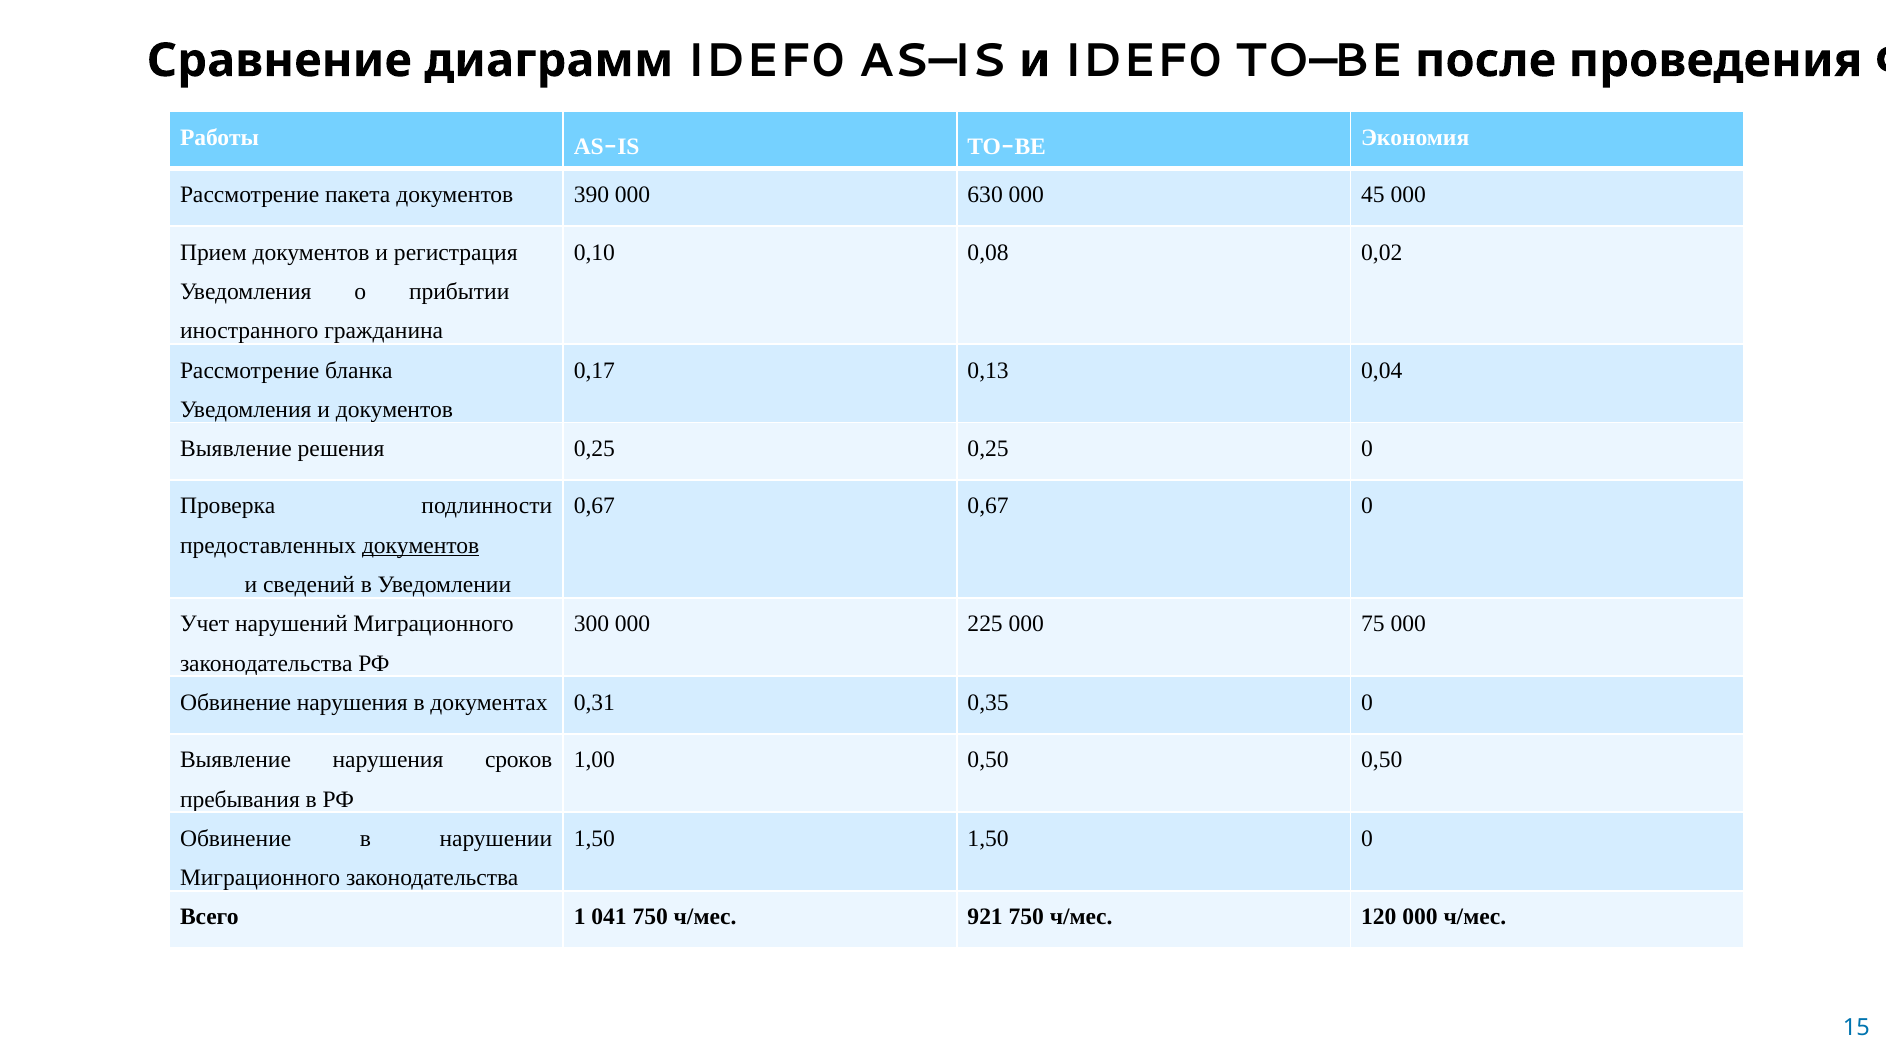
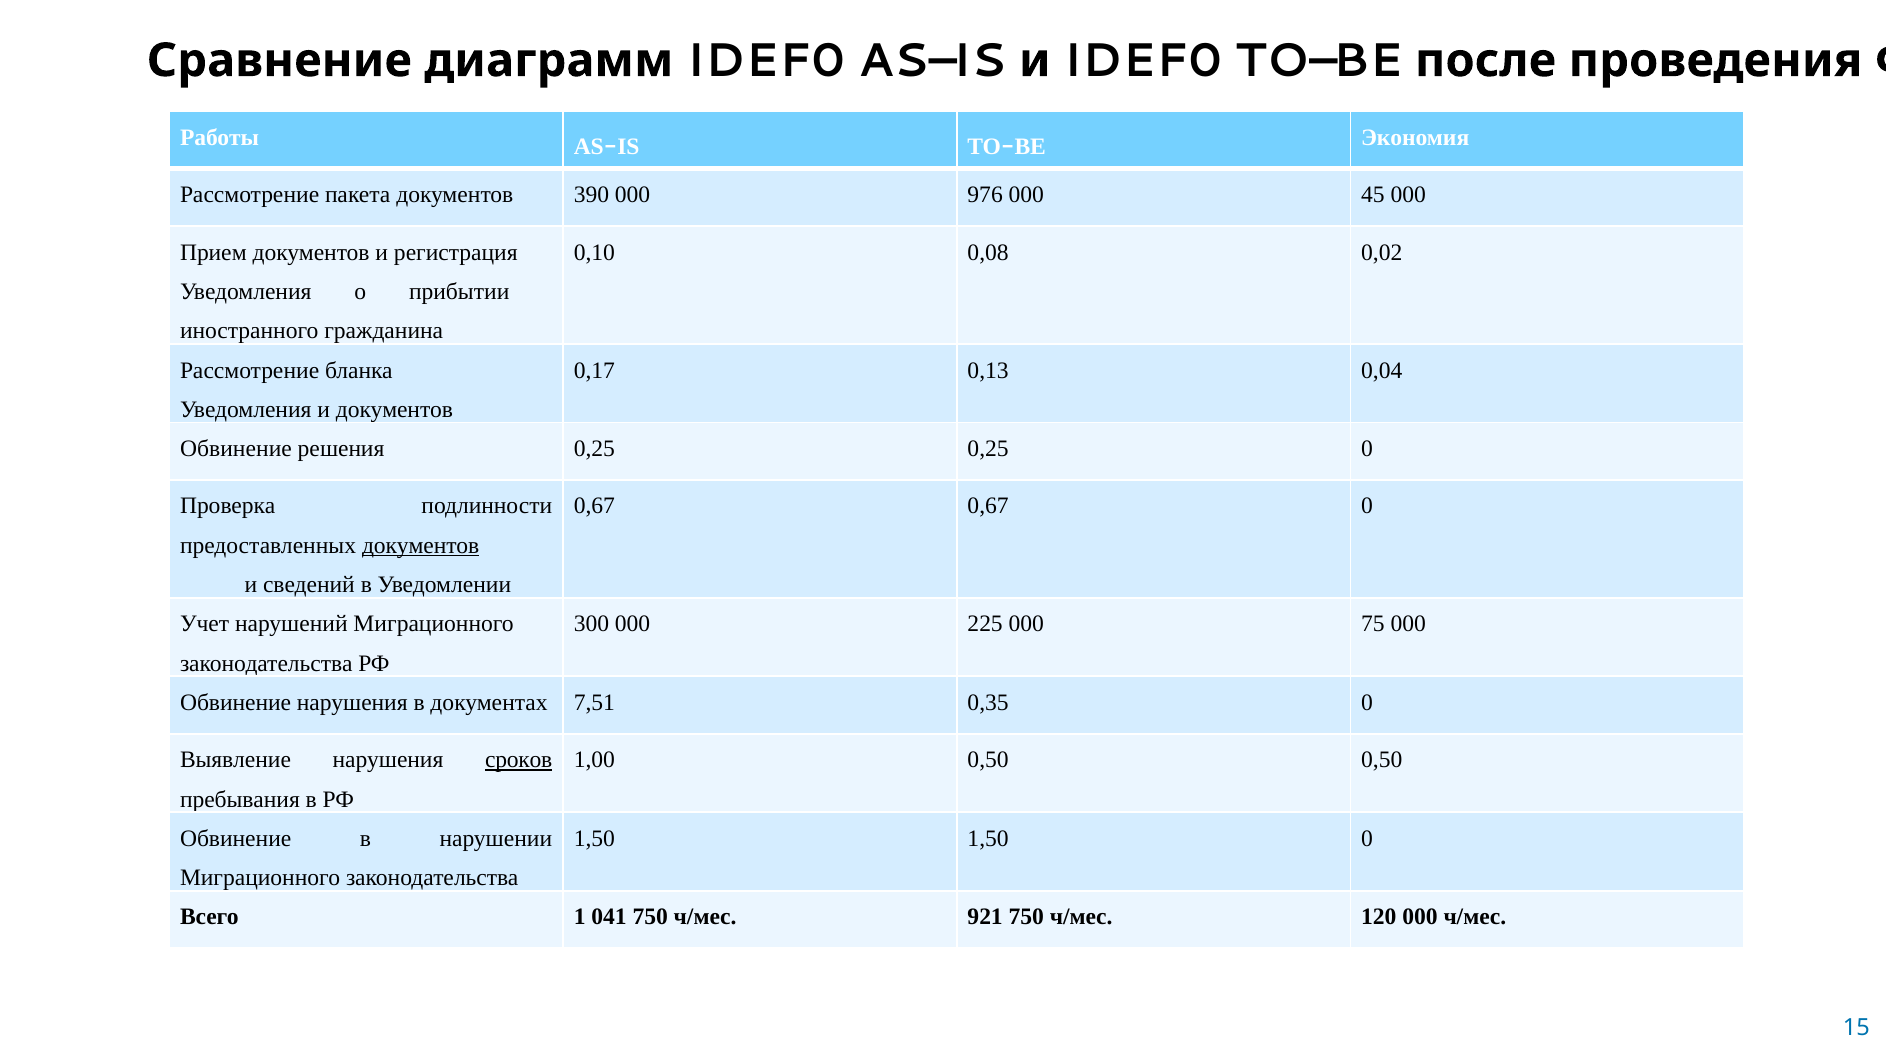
630: 630 -> 976
Выявление at (236, 449): Выявление -> Обвинение
0,31: 0,31 -> 7,51
сроков underline: none -> present
